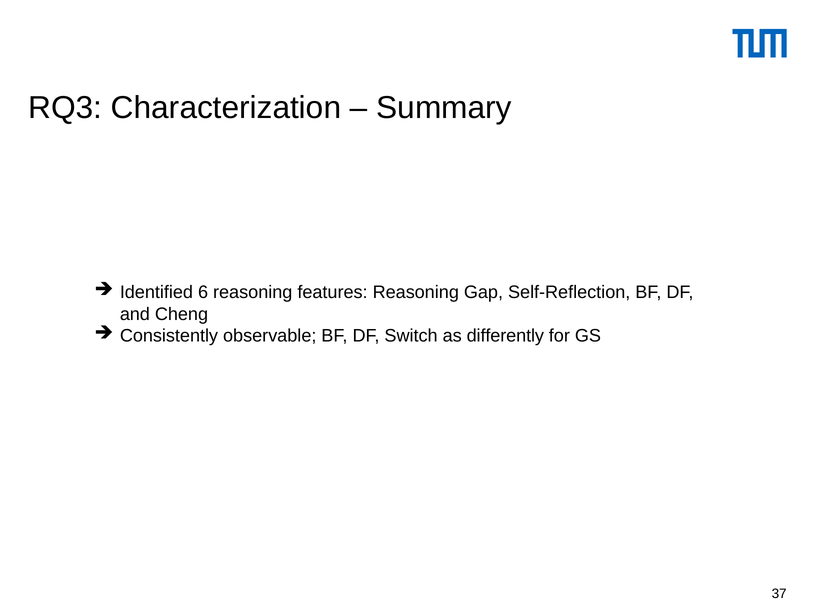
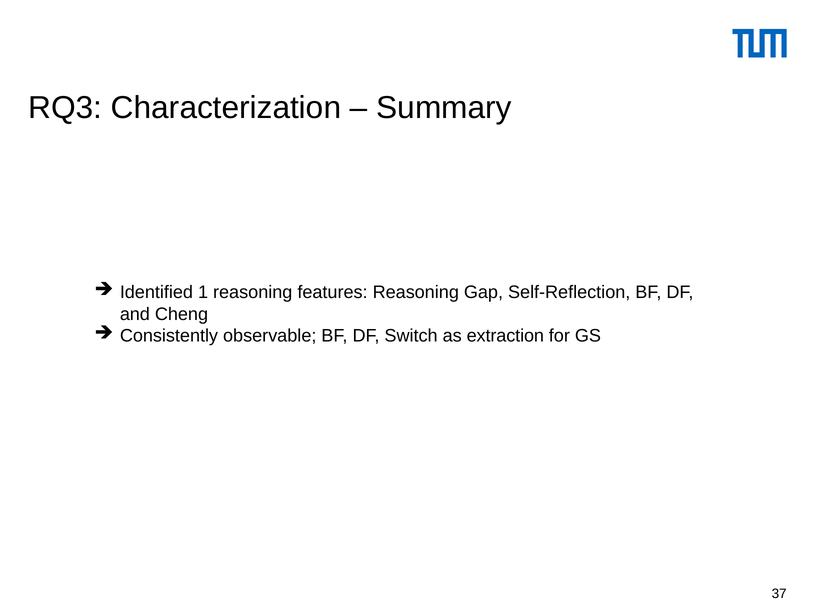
6: 6 -> 1
differently: differently -> extraction
